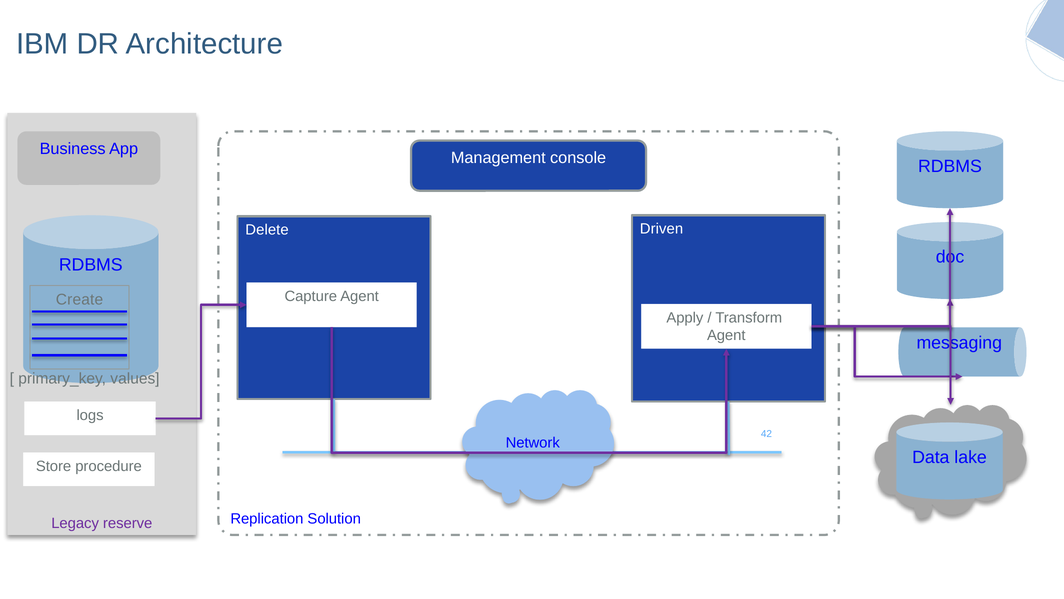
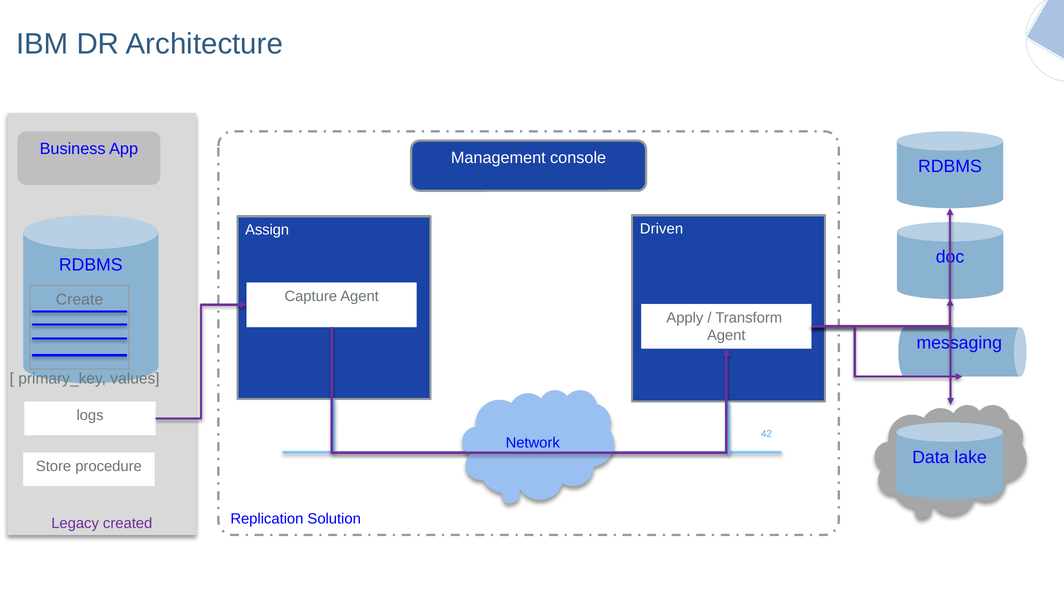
Delete: Delete -> Assign
reserve: reserve -> created
